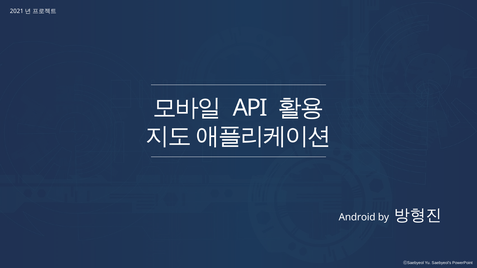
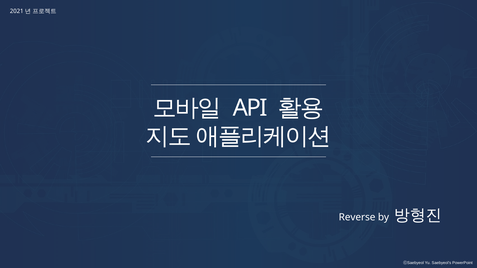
Android: Android -> Reverse
